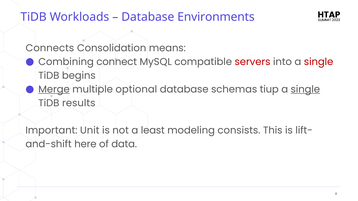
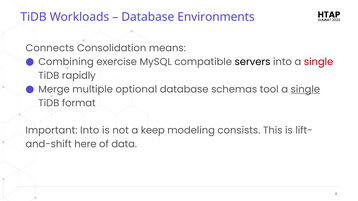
connect: connect -> exercise
servers colour: red -> black
begins: begins -> rapidly
Merge underline: present -> none
tiup: tiup -> tool
results: results -> format
Important Unit: Unit -> Into
least: least -> keep
